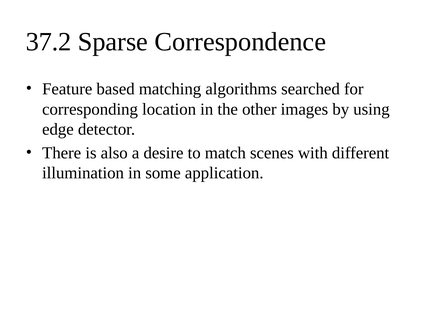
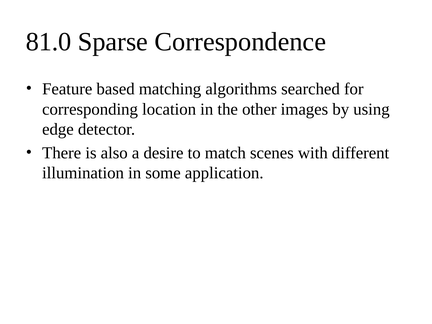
37.2: 37.2 -> 81.0
